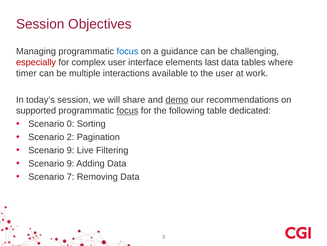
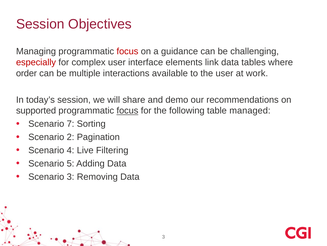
focus at (127, 51) colour: blue -> red
last: last -> link
timer: timer -> order
demo underline: present -> none
dedicated: dedicated -> managed
0: 0 -> 7
9 at (71, 150): 9 -> 4
9 at (71, 163): 9 -> 5
Scenario 7: 7 -> 3
